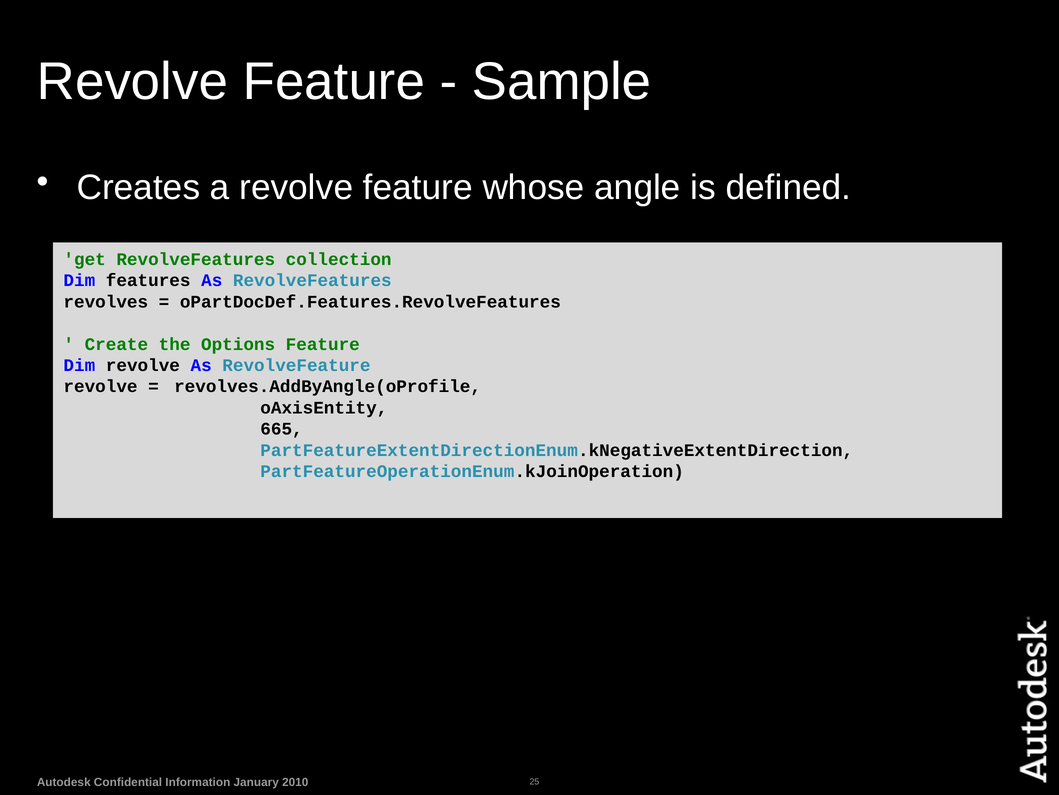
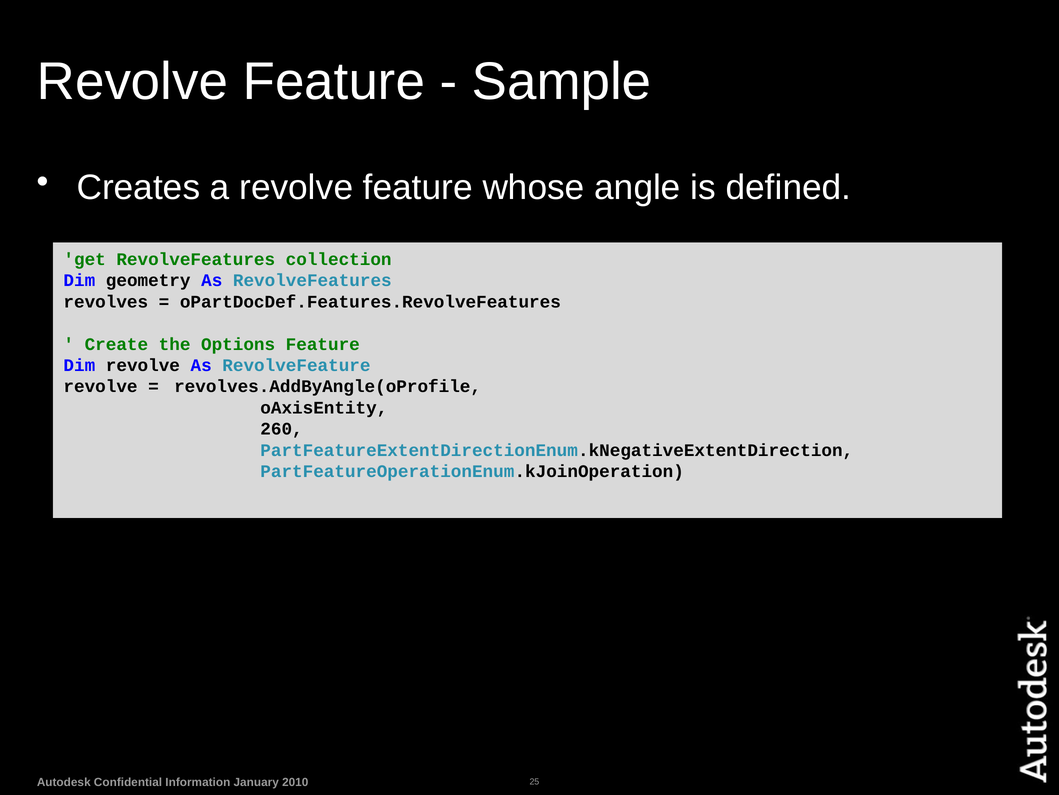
features: features -> geometry
665: 665 -> 260
